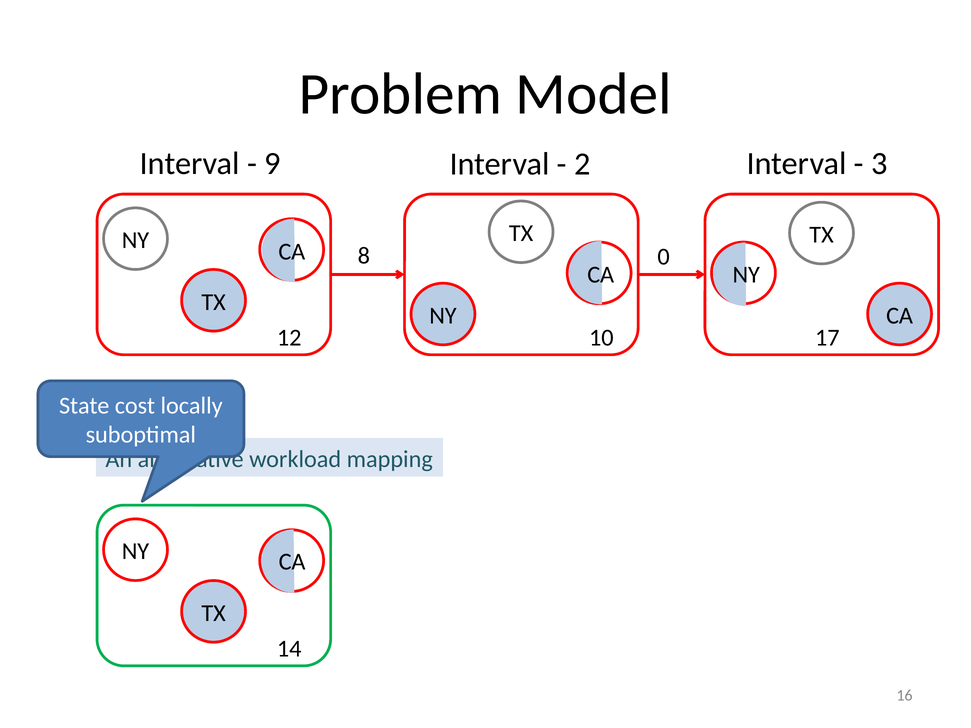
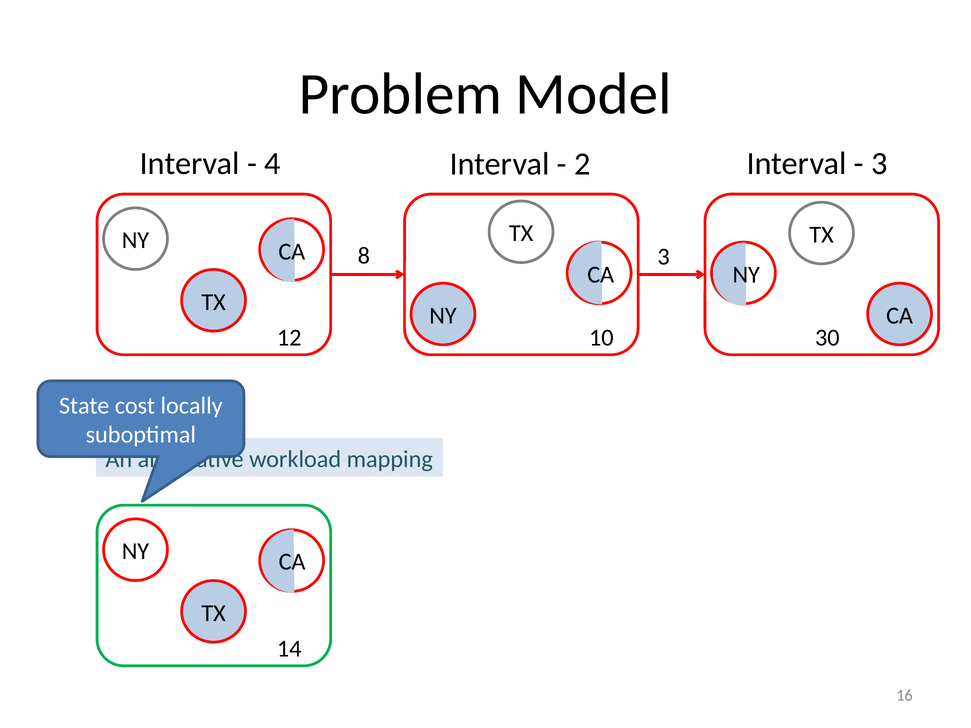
9: 9 -> 4
8 0: 0 -> 3
17: 17 -> 30
